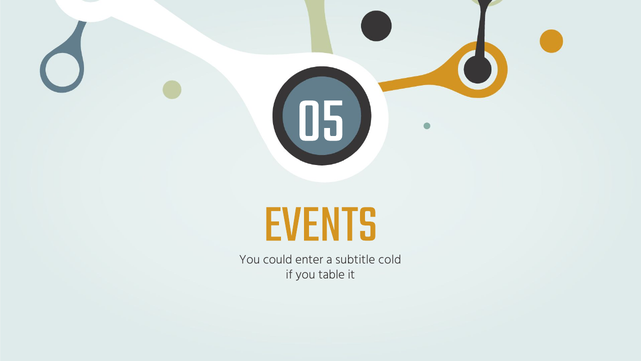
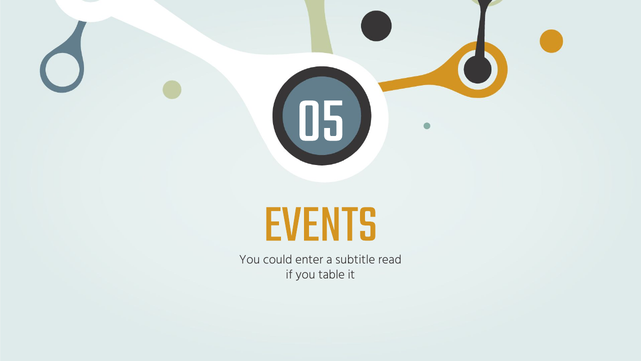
cold: cold -> read
